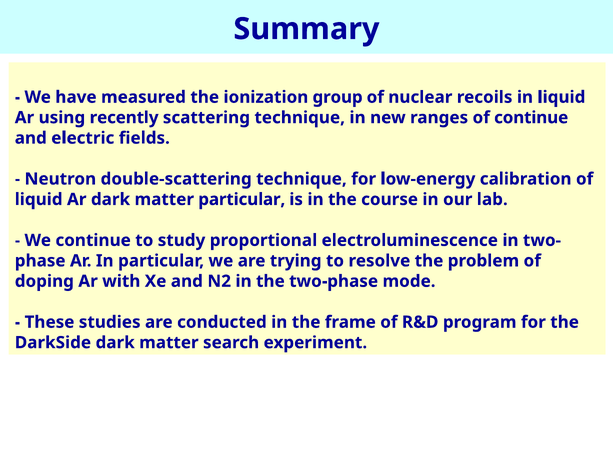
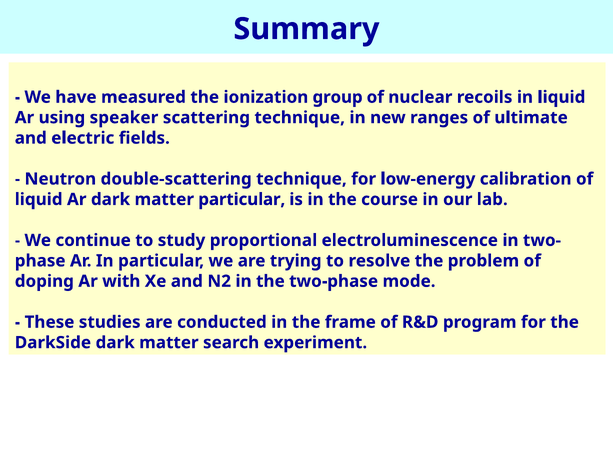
recently: recently -> speaker
of continue: continue -> ultimate
